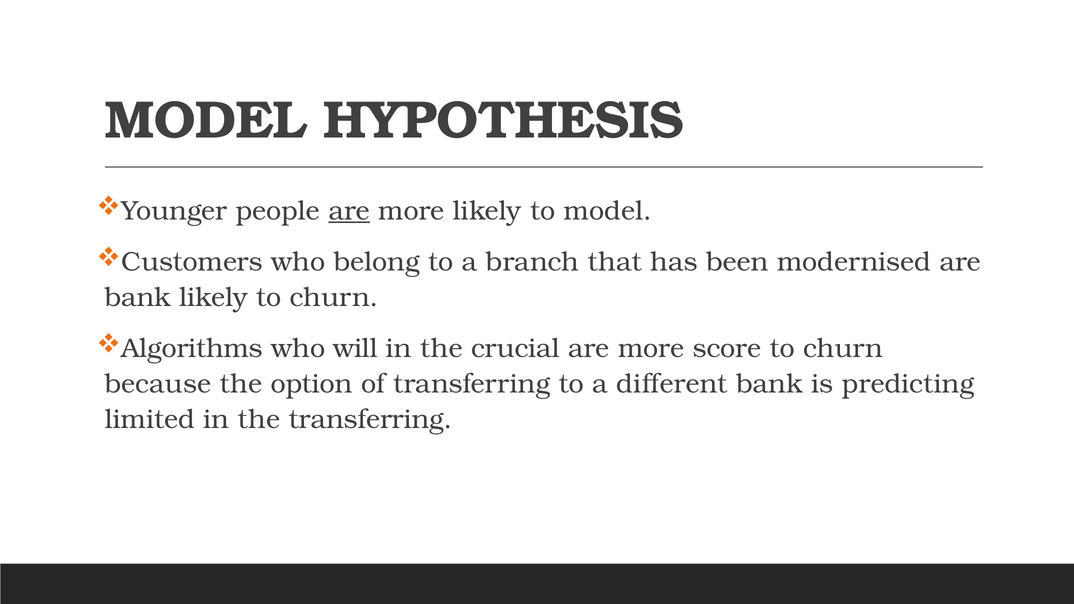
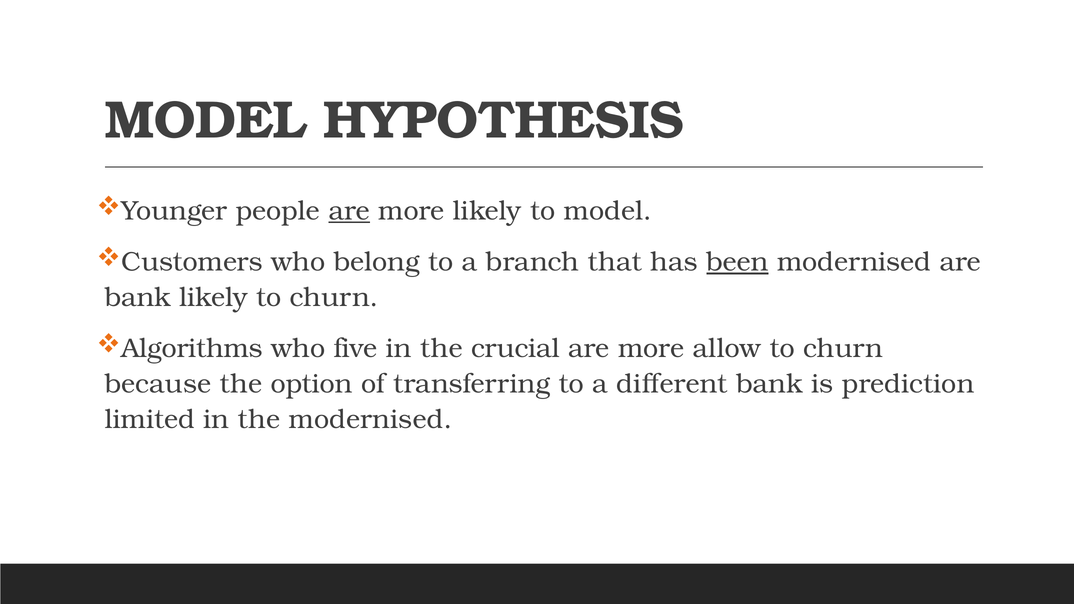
been underline: none -> present
will: will -> five
score: score -> allow
predicting: predicting -> prediction
the transferring: transferring -> modernised
